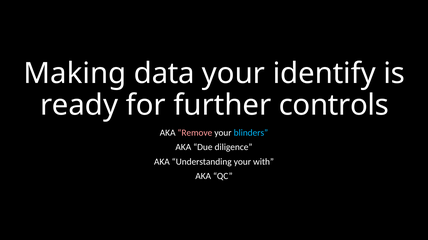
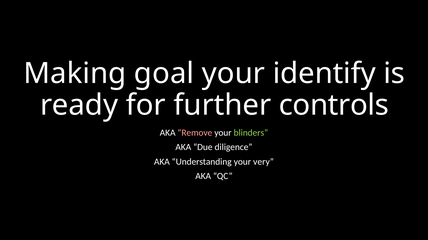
data: data -> goal
blinders colour: light blue -> light green
with: with -> very
